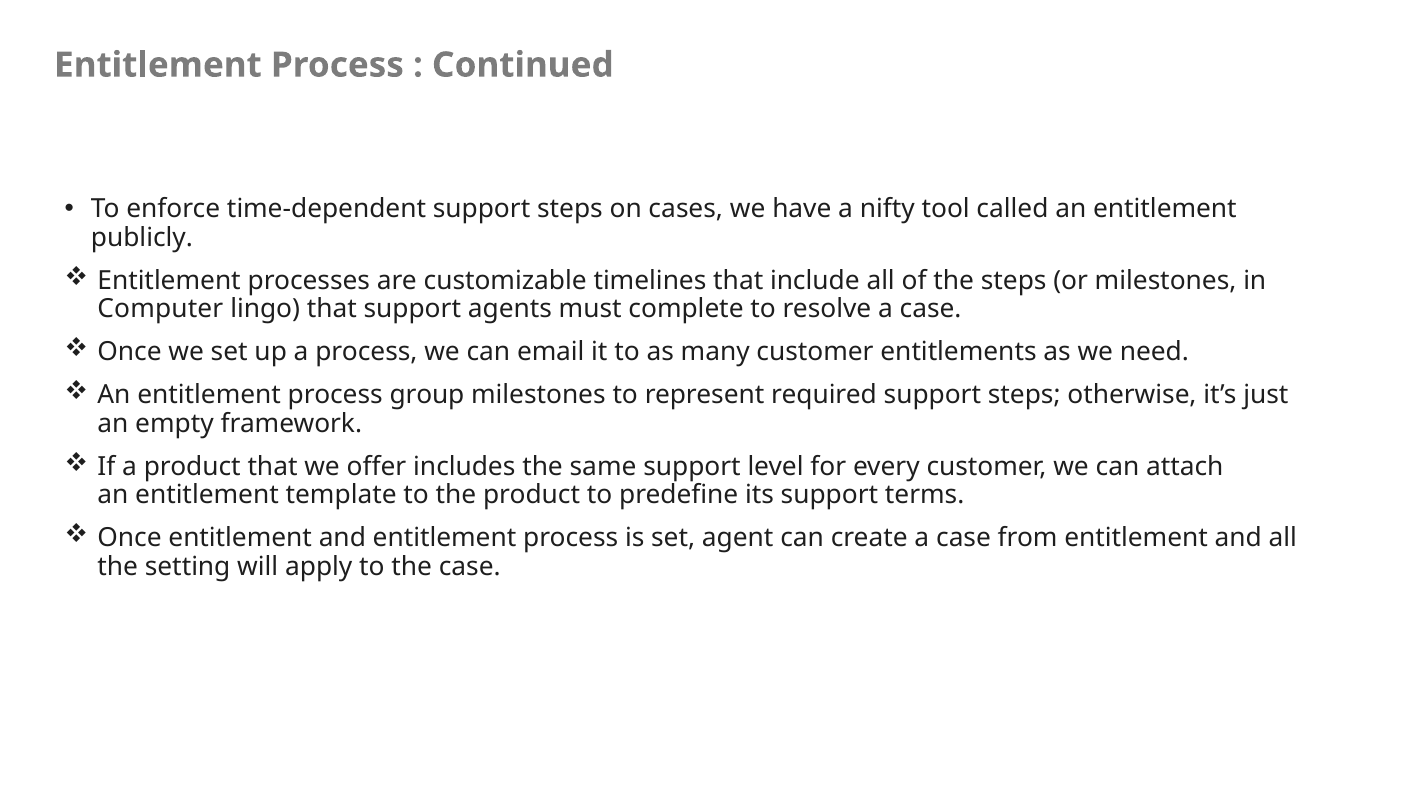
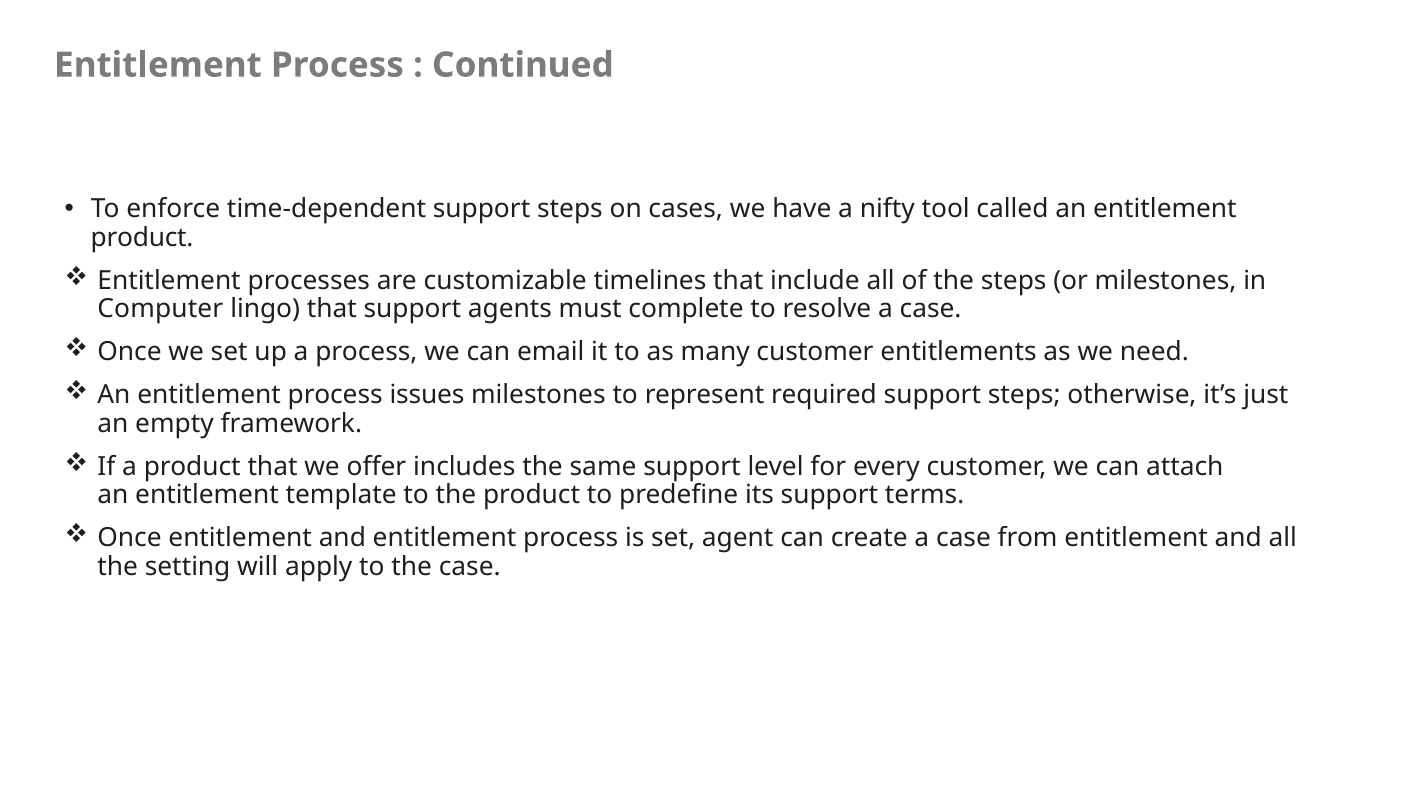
publicly at (142, 238): publicly -> product
group: group -> issues
